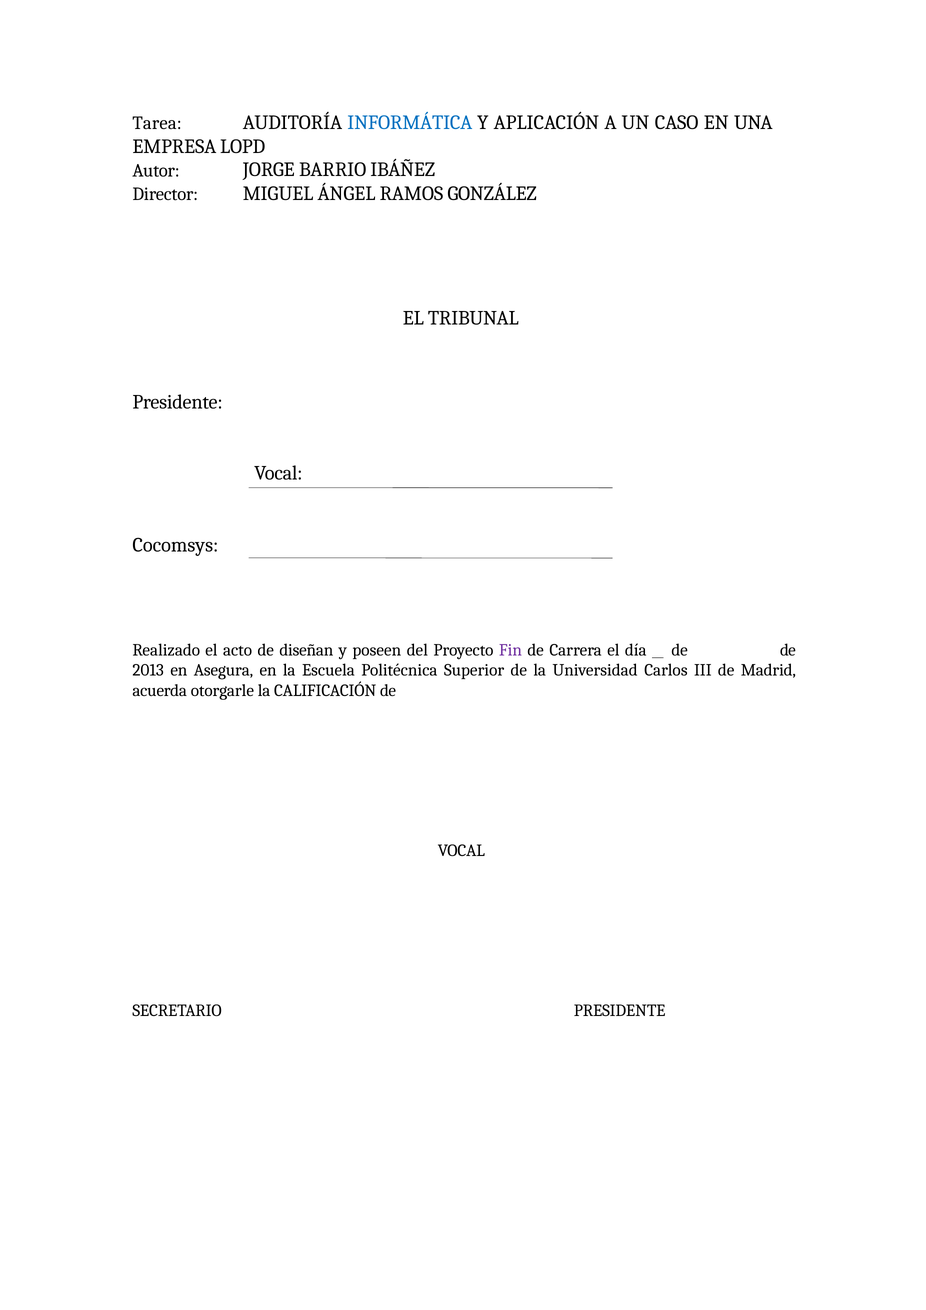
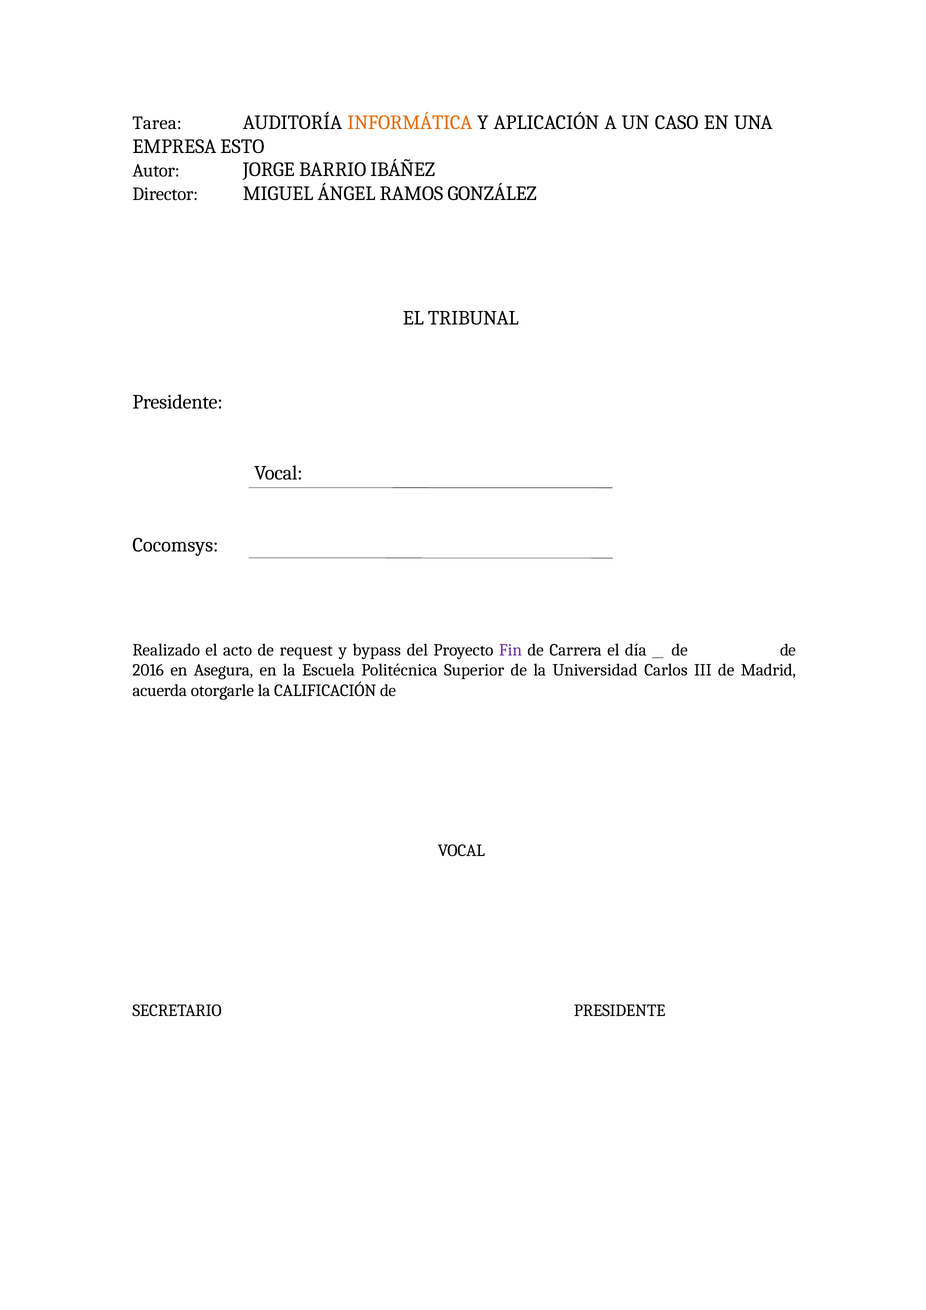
INFORMÁTICA colour: blue -> orange
LOPD: LOPD -> ESTO
diseñan: diseñan -> request
poseen: poseen -> bypass
2013: 2013 -> 2016
